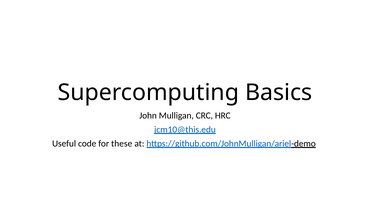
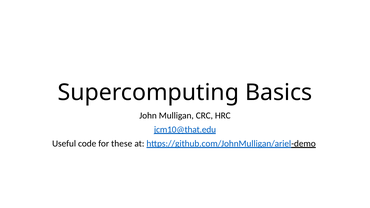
jcm10@this.edu: jcm10@this.edu -> jcm10@that.edu
